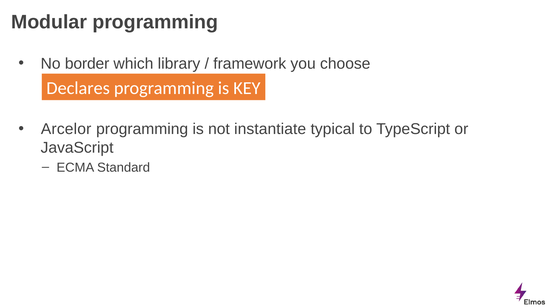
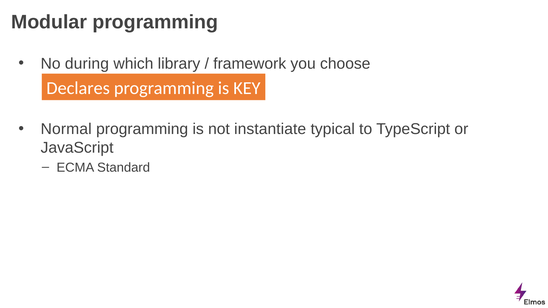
border: border -> during
Arcelor: Arcelor -> Normal
